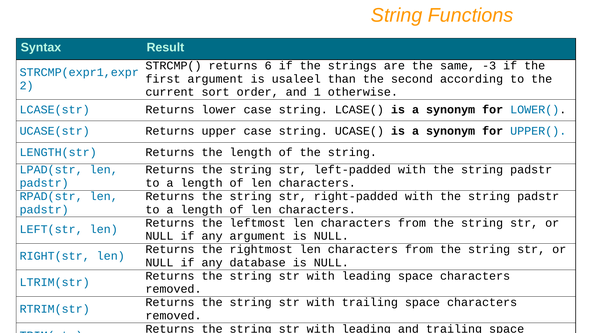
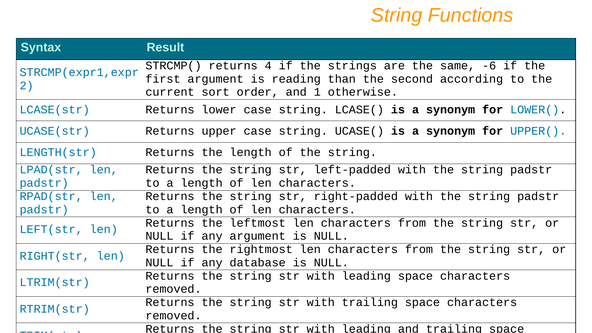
6: 6 -> 4
-3: -3 -> -6
usaleel: usaleel -> reading
